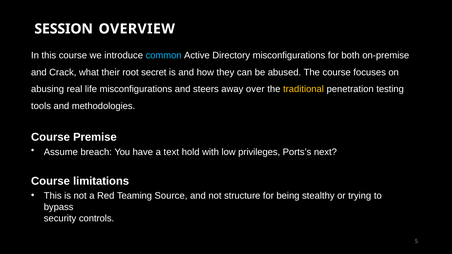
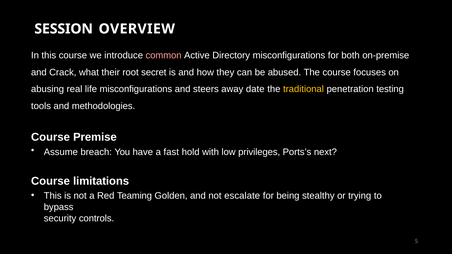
common colour: light blue -> pink
over: over -> date
text: text -> fast
Source: Source -> Golden
structure: structure -> escalate
